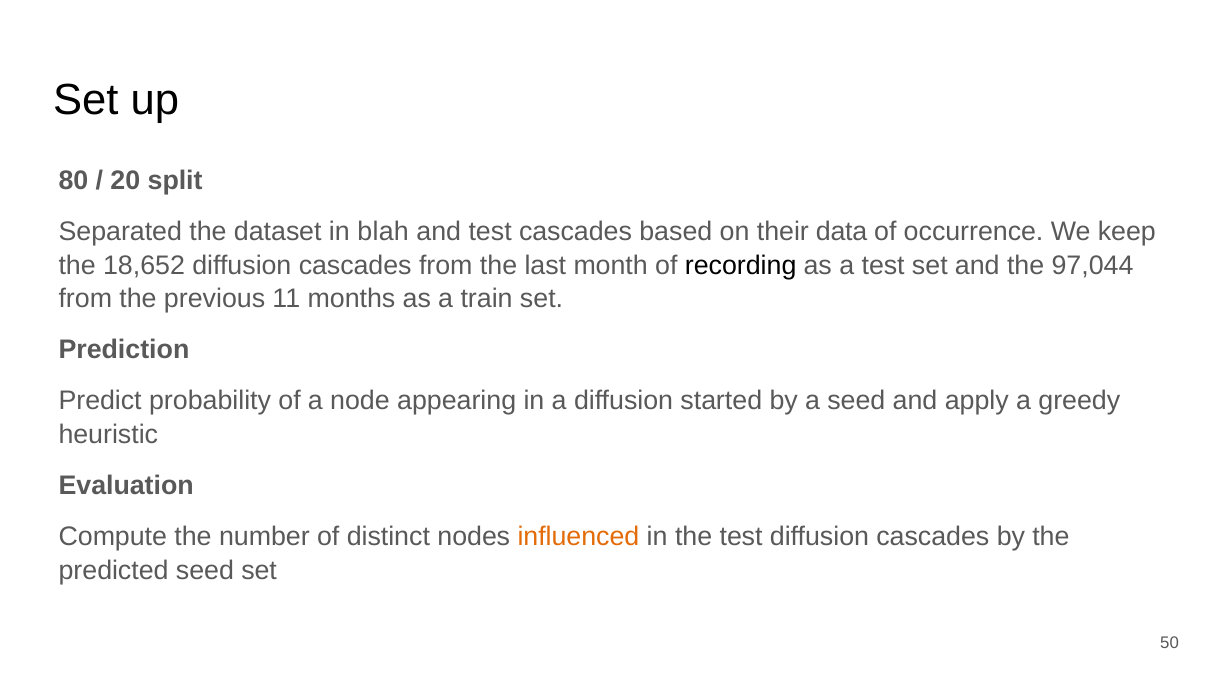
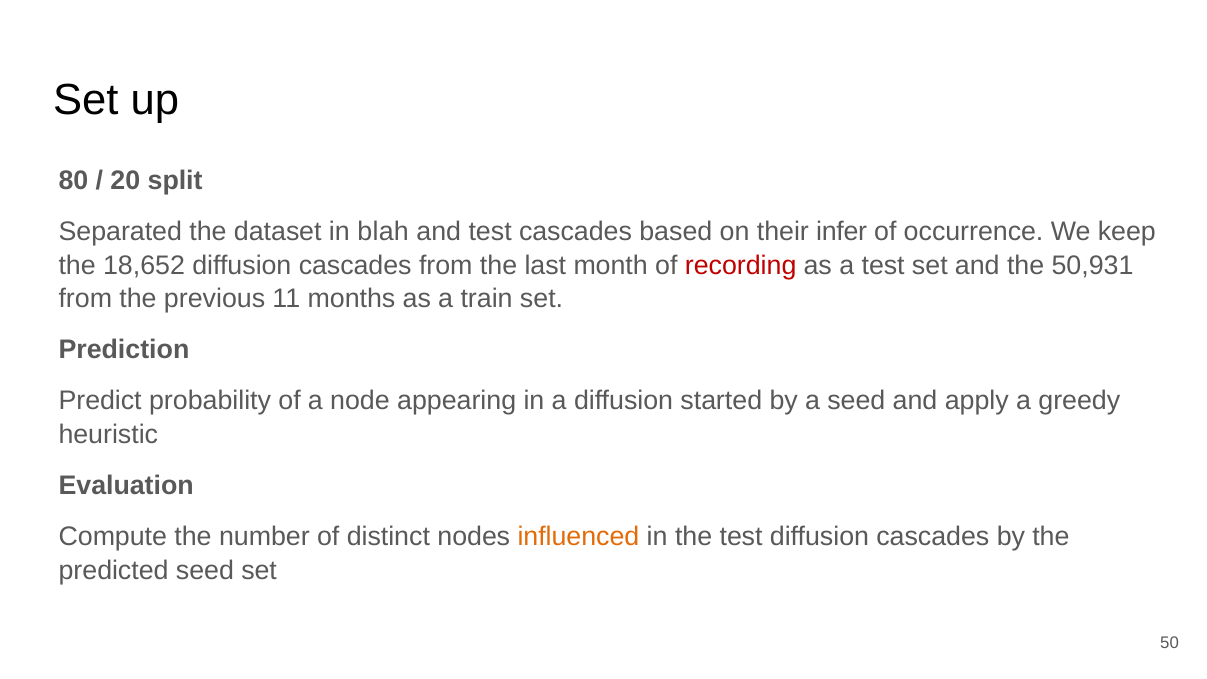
data: data -> infer
recording colour: black -> red
97,044: 97,044 -> 50,931
